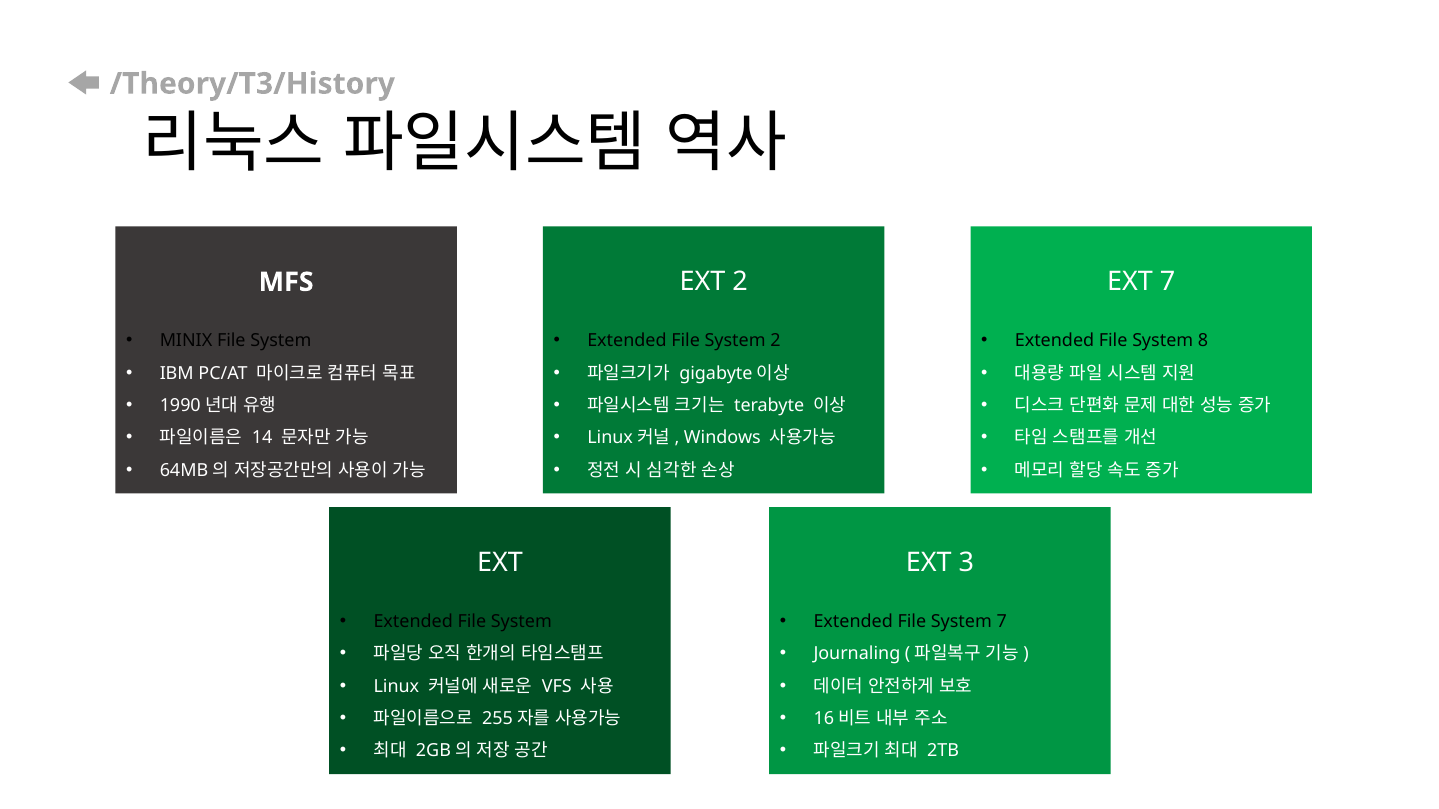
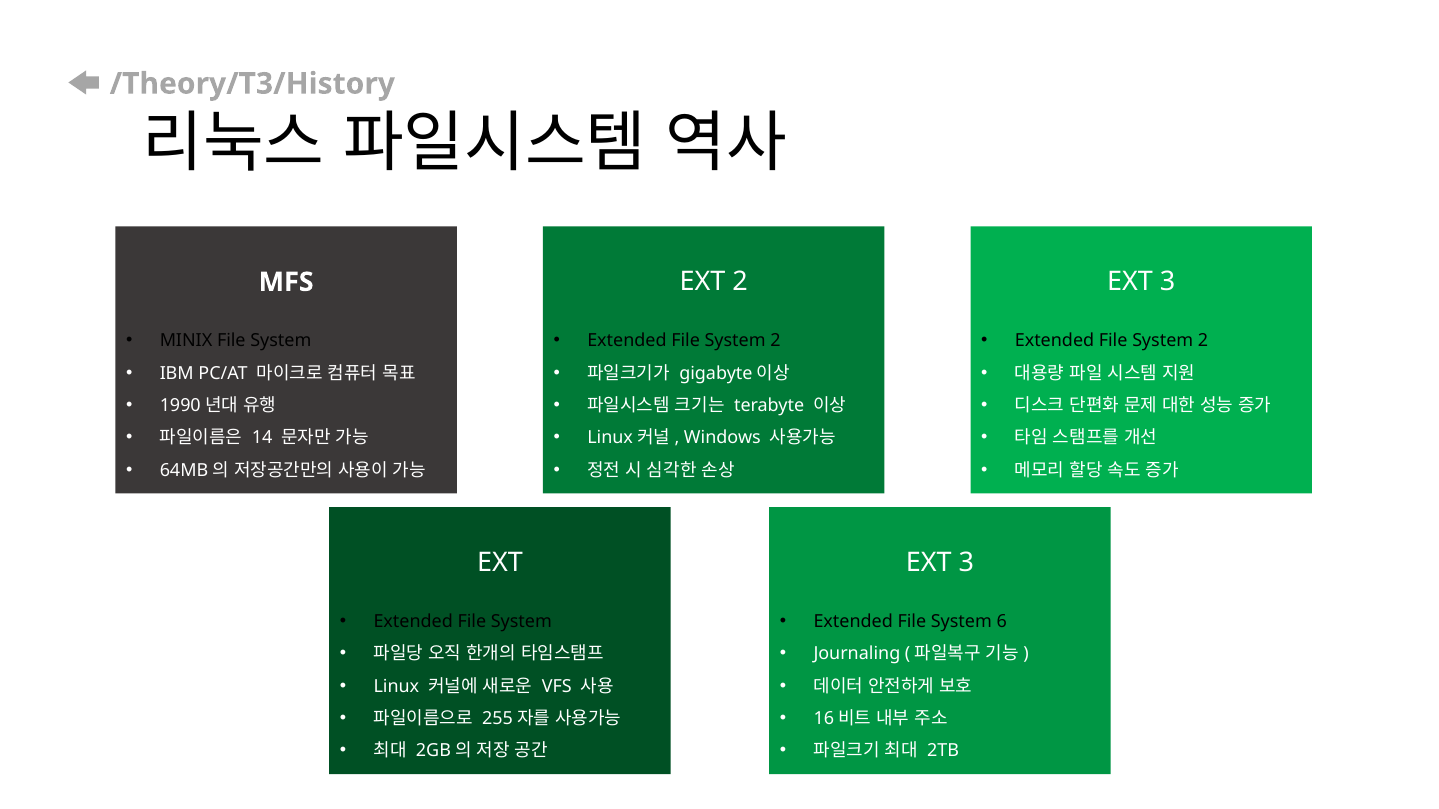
7 at (1168, 282): 7 -> 3
8 at (1203, 341): 8 -> 2
System 7: 7 -> 6
